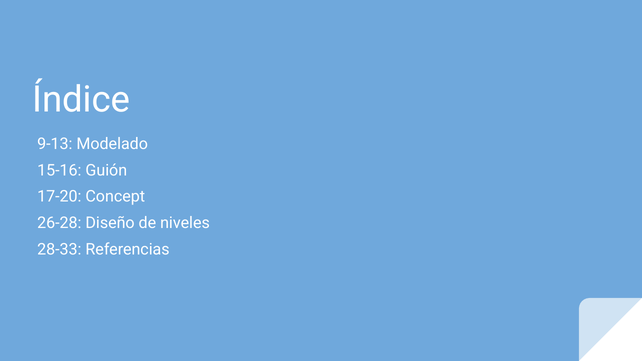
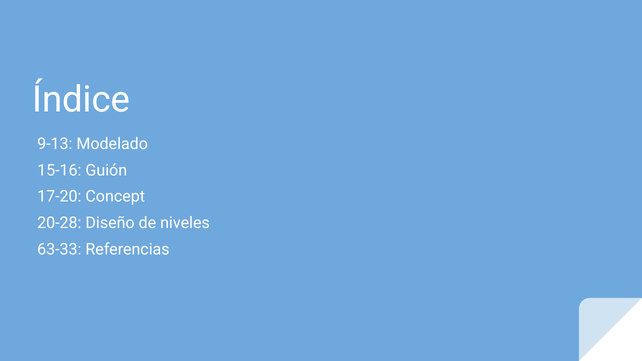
26-28: 26-28 -> 20-28
28-33: 28-33 -> 63-33
